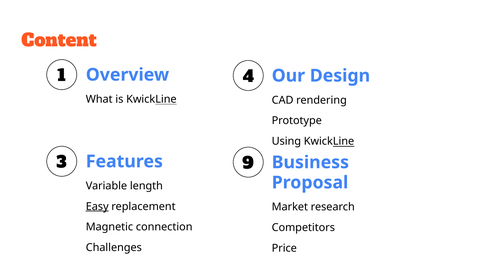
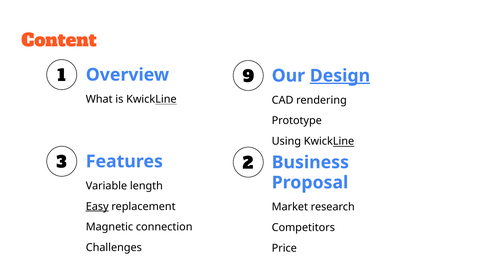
4: 4 -> 9
Design underline: none -> present
9: 9 -> 2
